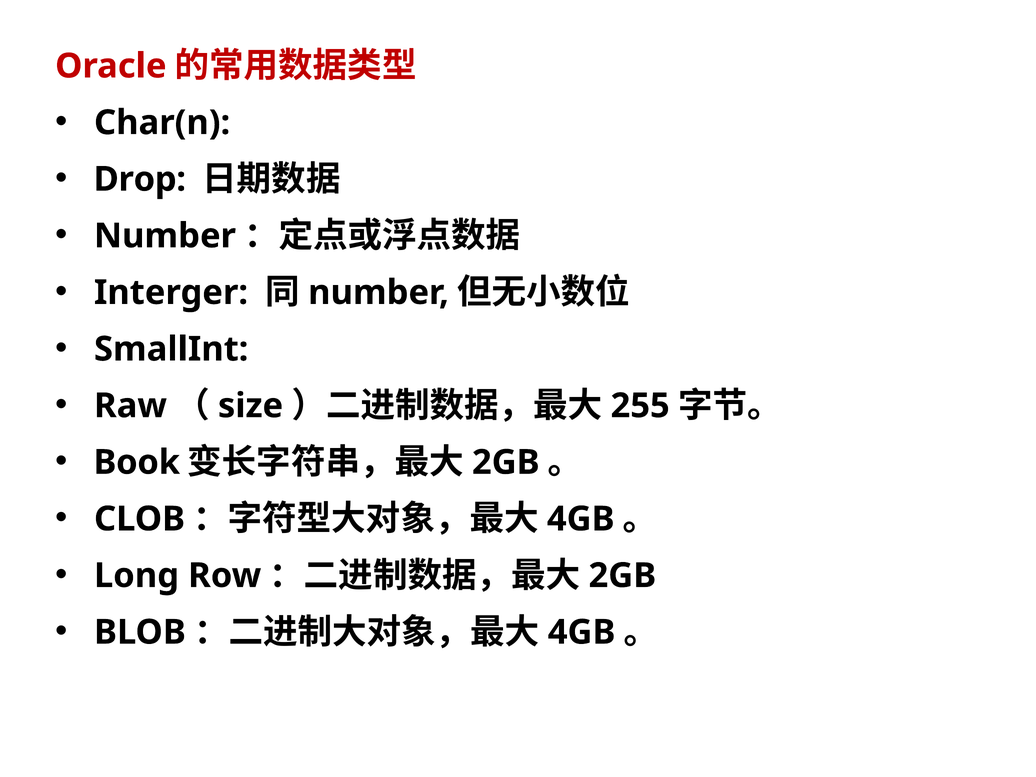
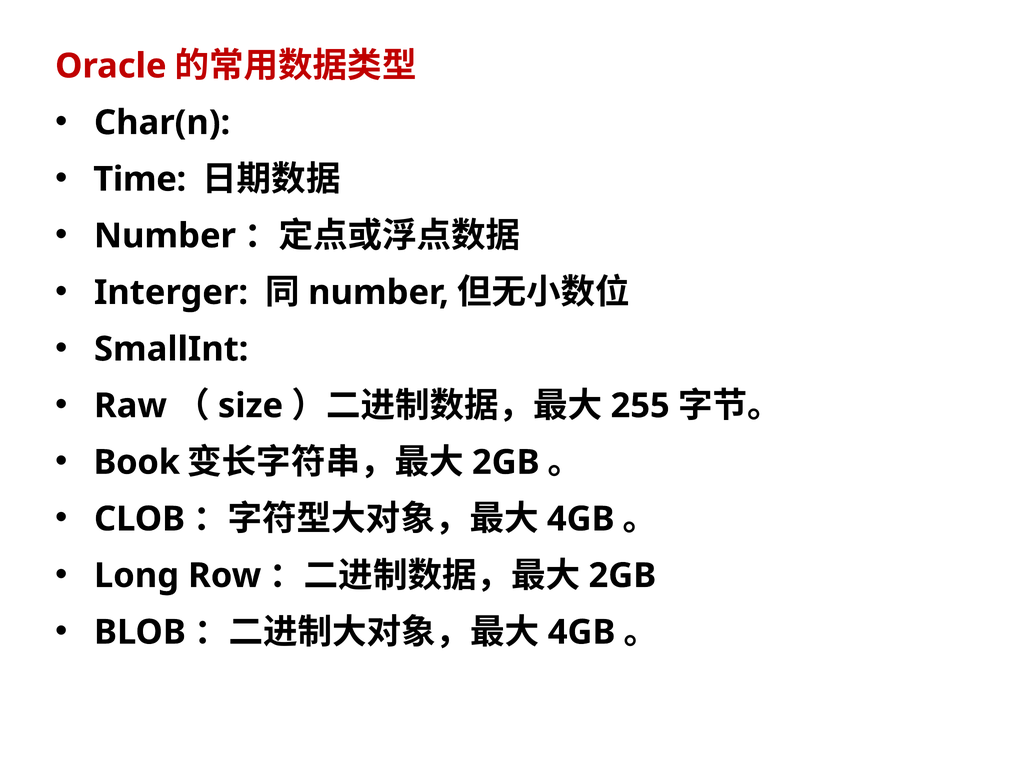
Drop: Drop -> Time
